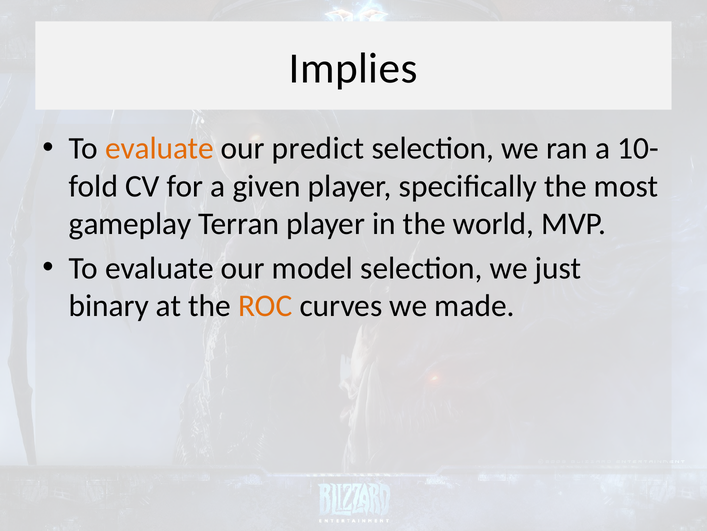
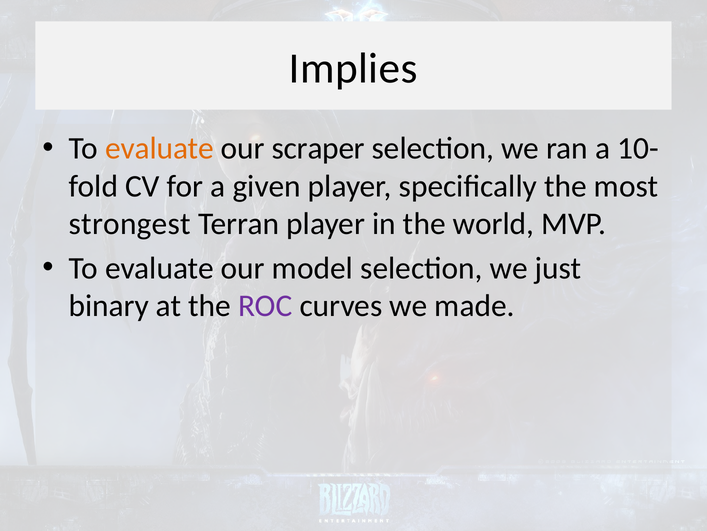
predict: predict -> scraper
gameplay: gameplay -> strongest
ROC colour: orange -> purple
